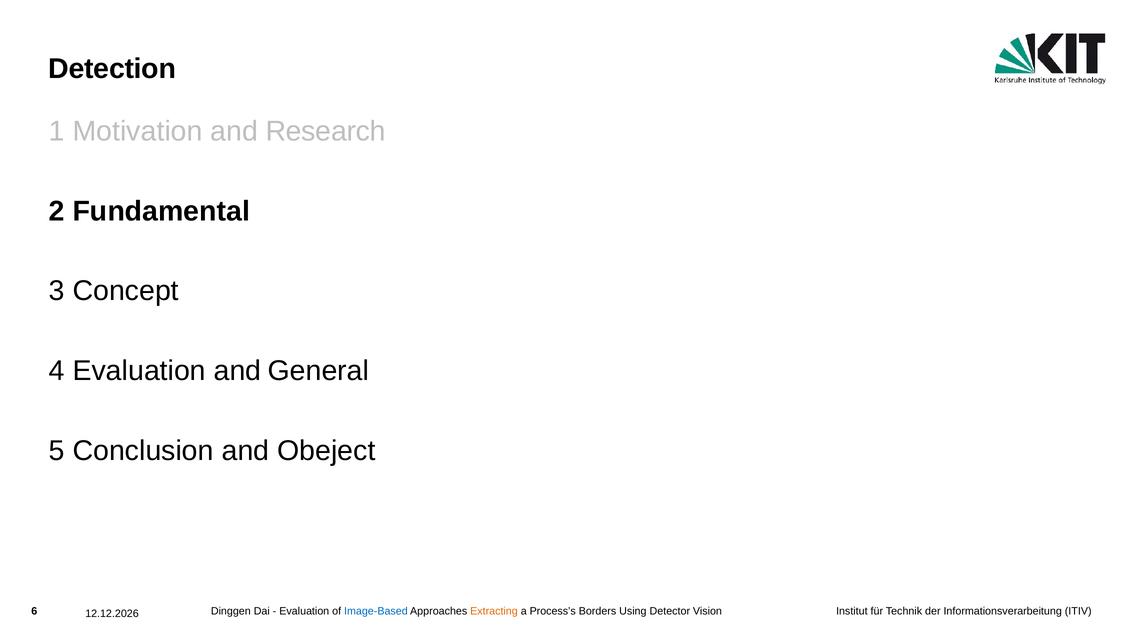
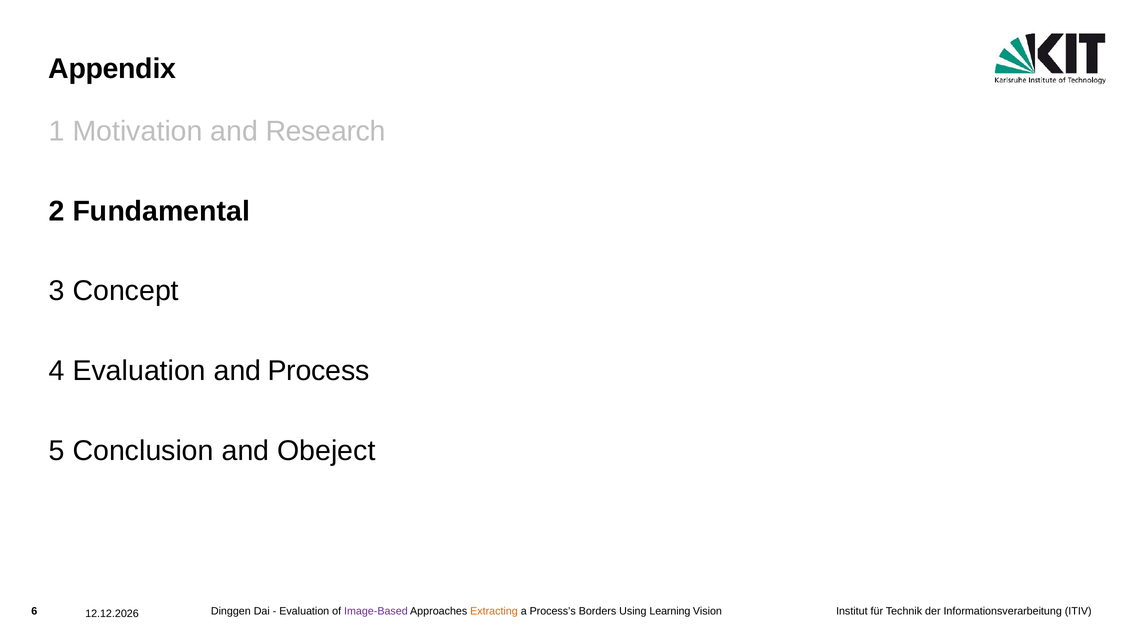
Detection: Detection -> Appendix
General: General -> Process
Image-Based colour: blue -> purple
Detector: Detector -> Learning
